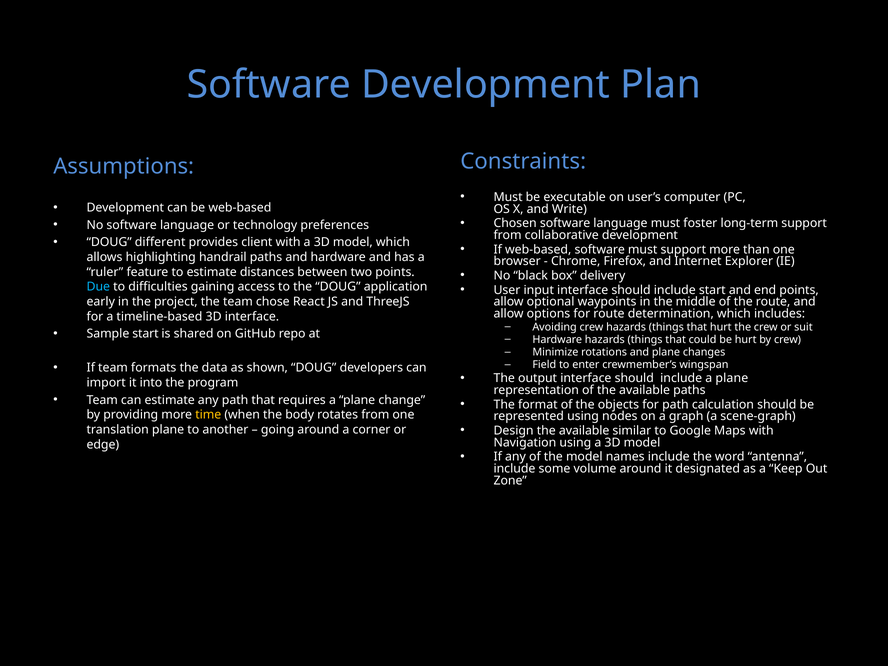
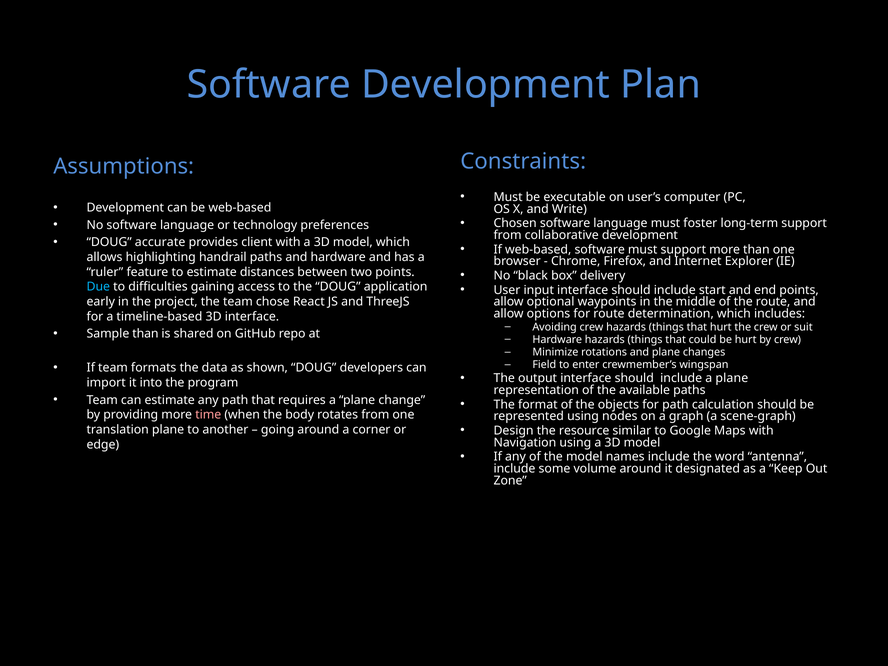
different: different -> accurate
Sample start: start -> than
time colour: yellow -> pink
Design the available: available -> resource
